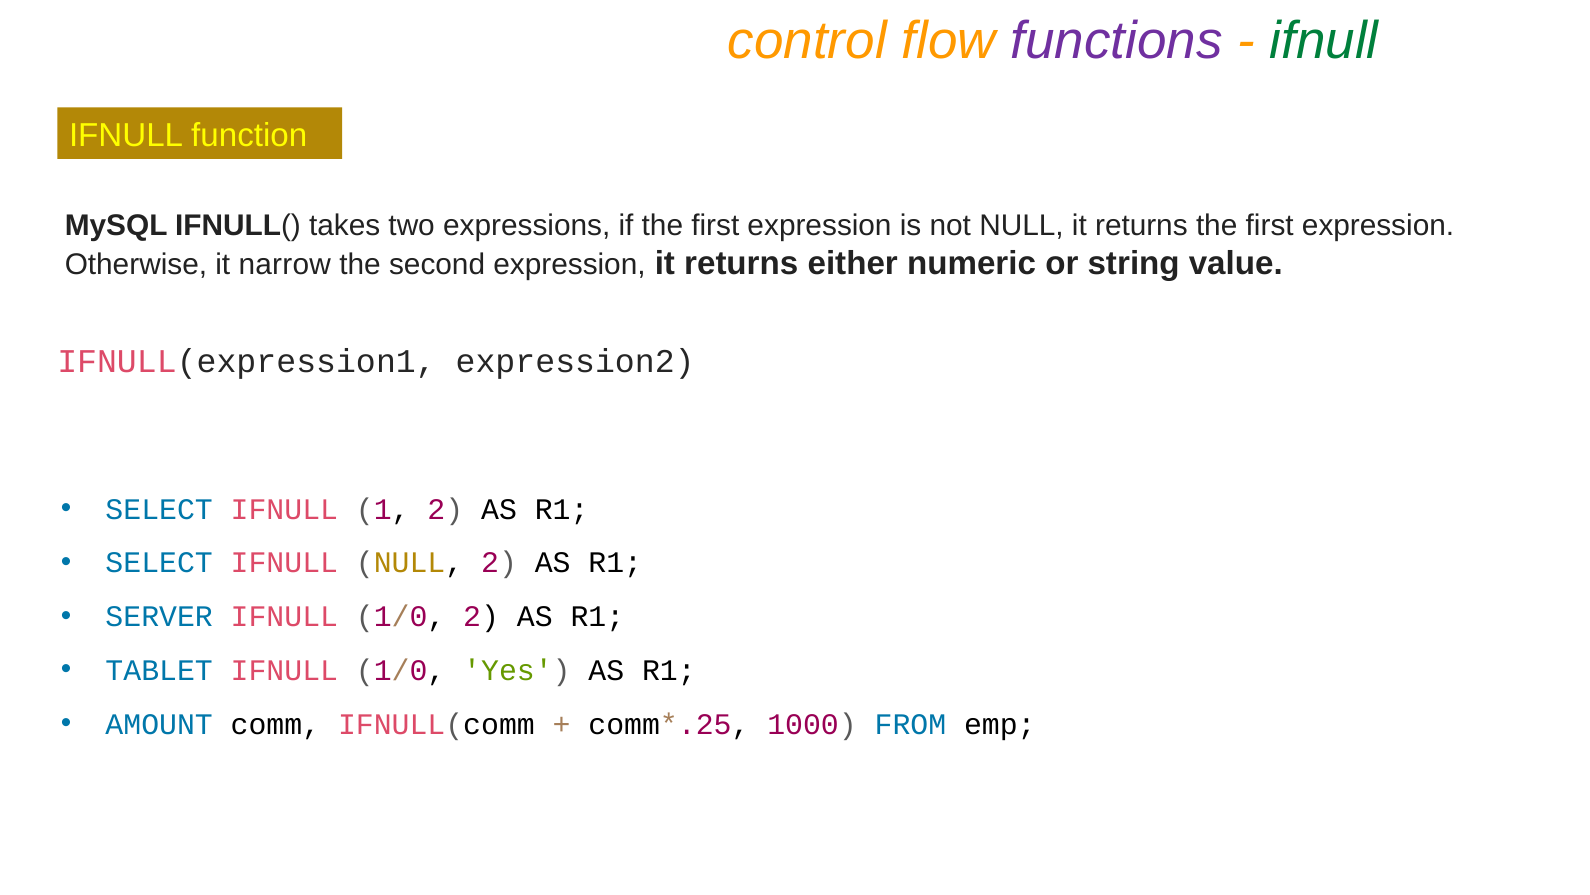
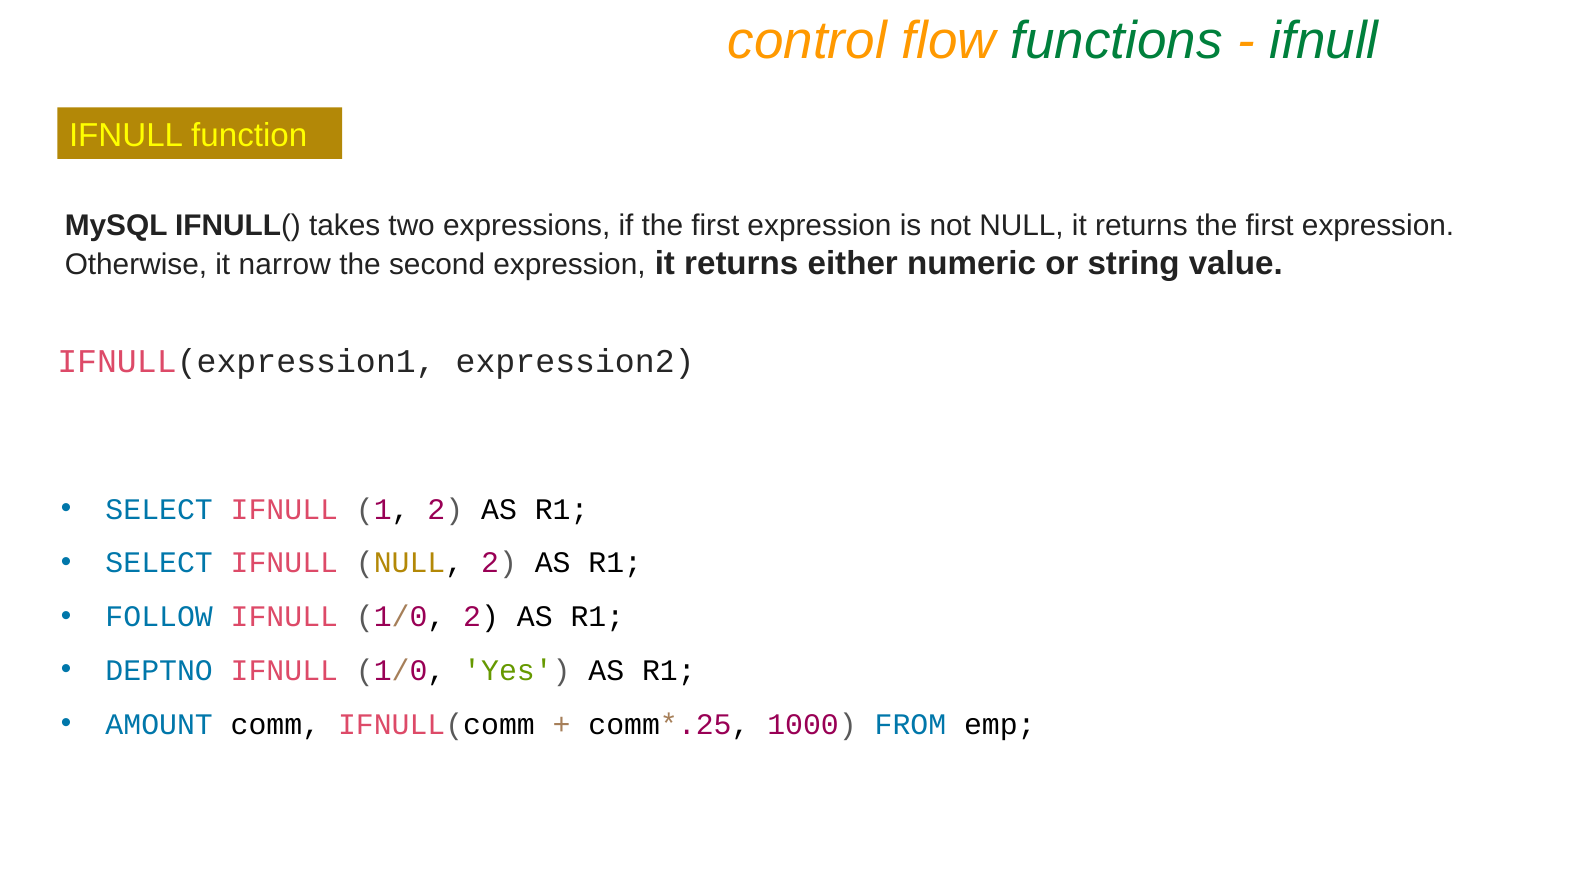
functions colour: purple -> green
SERVER: SERVER -> FOLLOW
TABLET: TABLET -> DEPTNO
